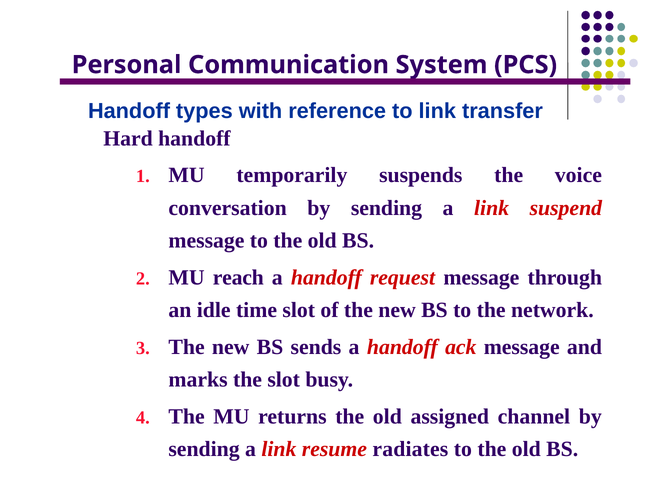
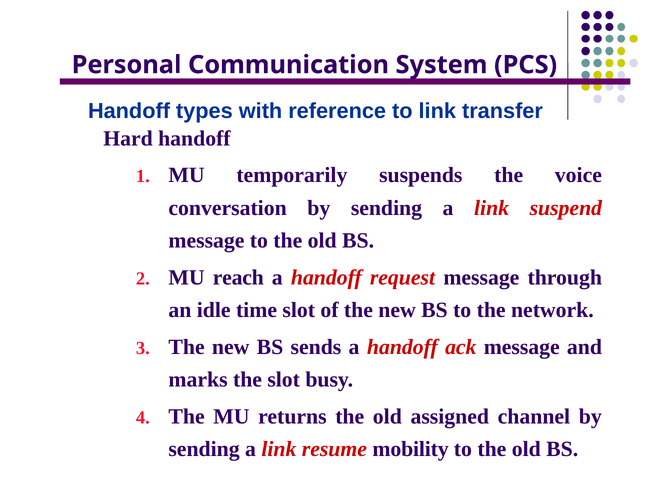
radiates: radiates -> mobility
